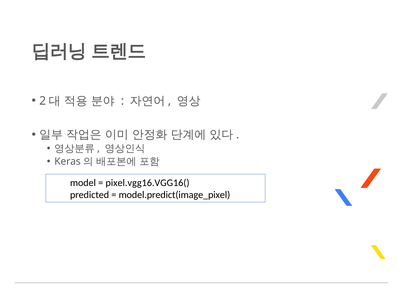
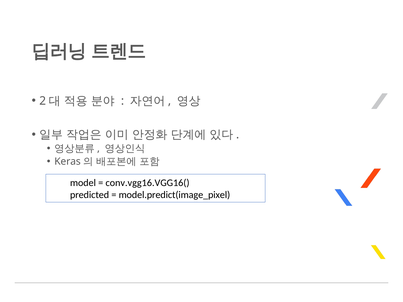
pixel.vgg16.VGG16(: pixel.vgg16.VGG16( -> conv.vgg16.VGG16(
